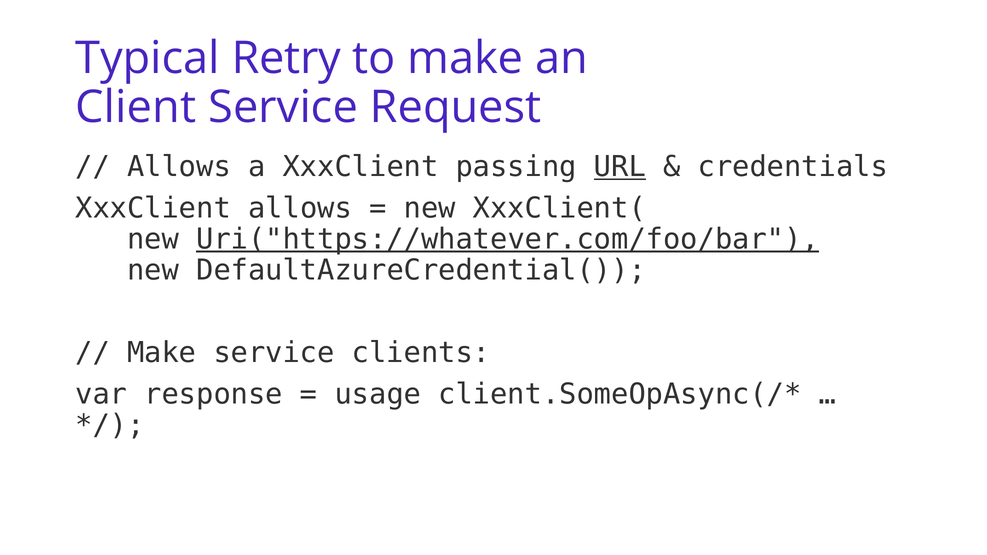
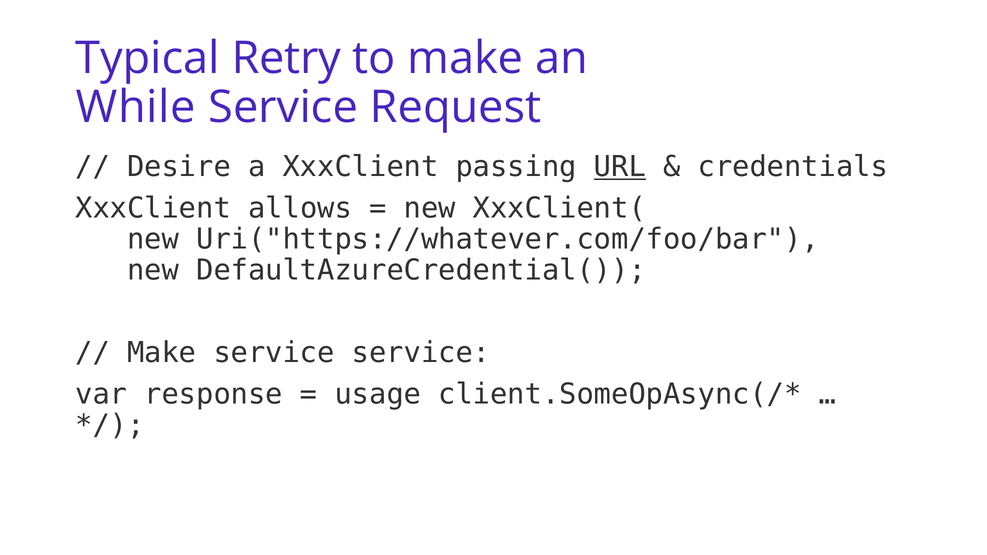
Client: Client -> While
Allows at (179, 167): Allows -> Desire
Uri("https://whatever.com/foo/bar underline: present -> none
service clients: clients -> service
